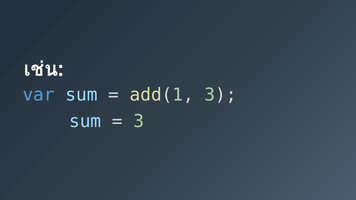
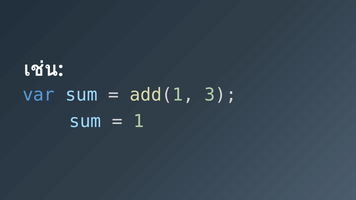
3 at (139, 121): 3 -> 1
